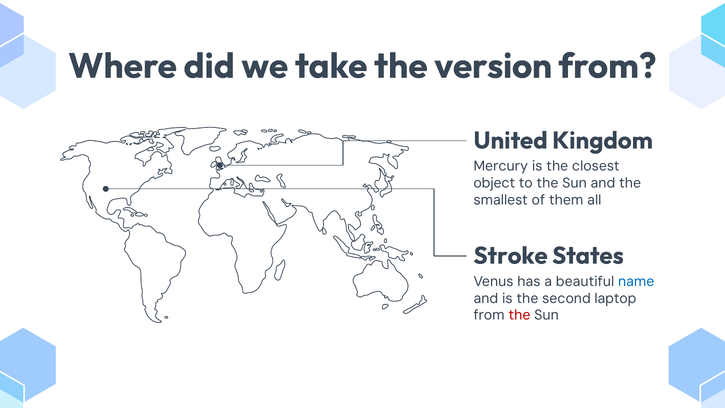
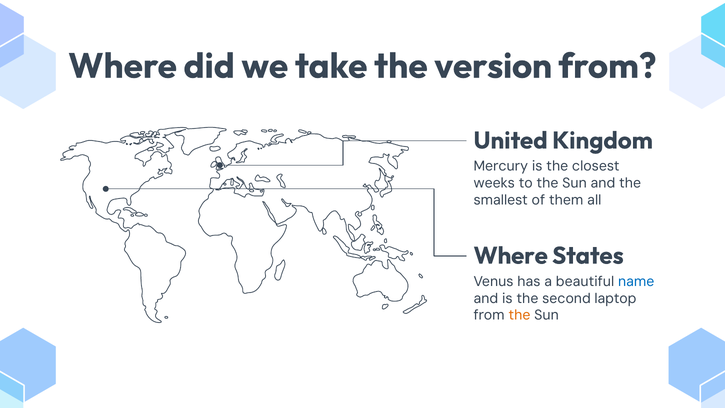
object: object -> weeks
Stroke at (511, 256): Stroke -> Where
the at (519, 315) colour: red -> orange
